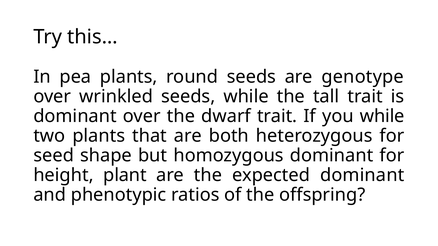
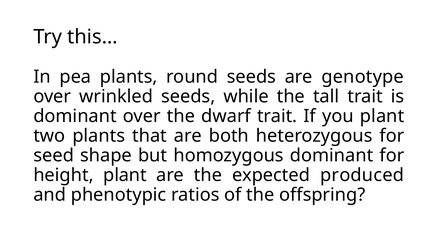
you while: while -> plant
expected dominant: dominant -> produced
